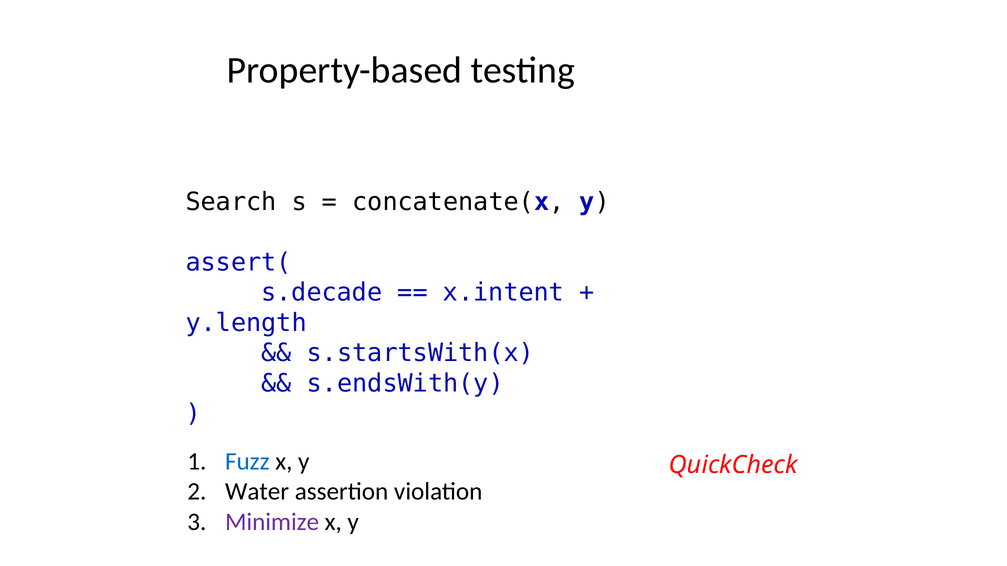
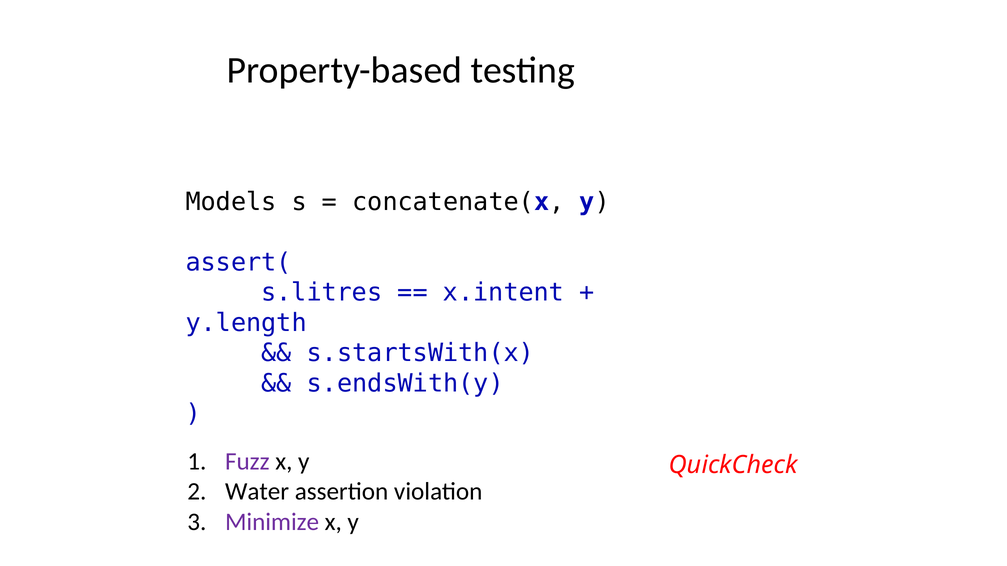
Search: Search -> Models
s.decade: s.decade -> s.litres
Fuzz colour: blue -> purple
